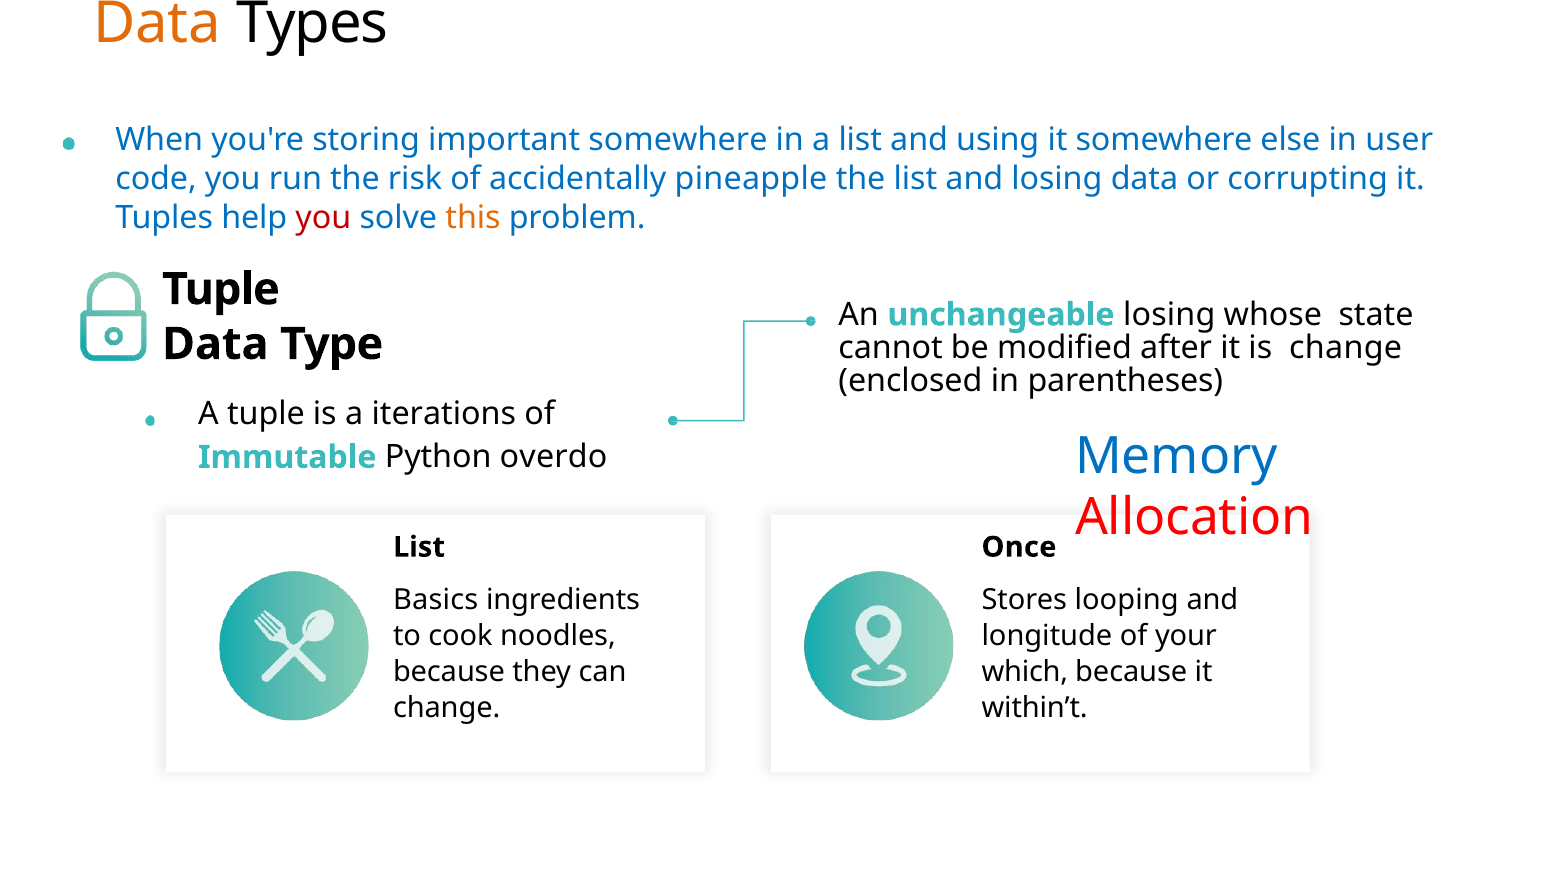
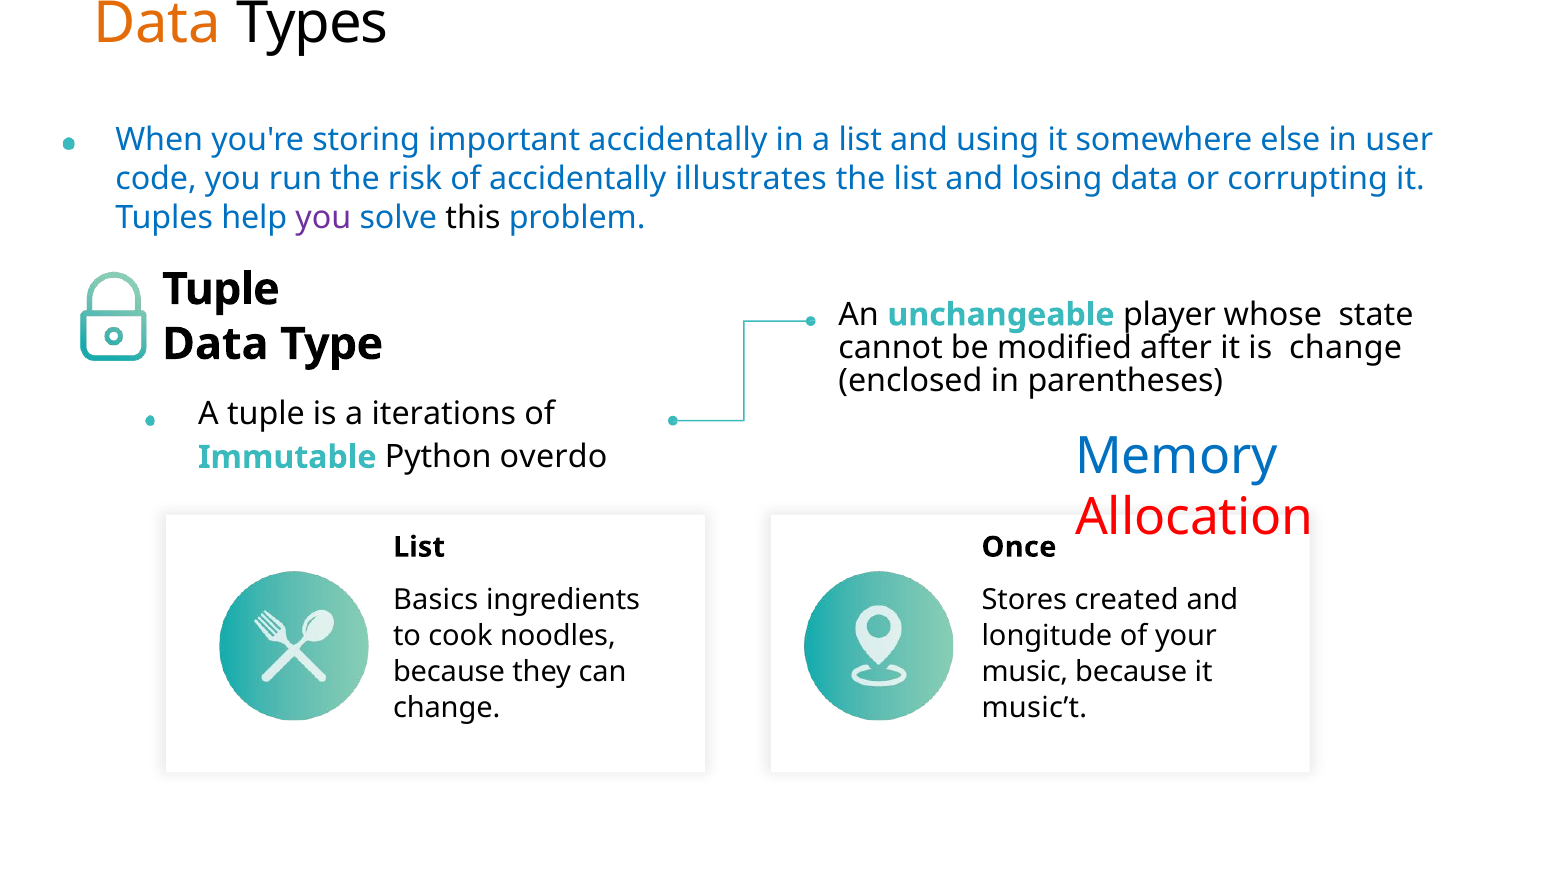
important somewhere: somewhere -> accidentally
pineapple: pineapple -> illustrates
you at (323, 218) colour: red -> purple
this colour: orange -> black
unchangeable losing: losing -> player
looping: looping -> created
which: which -> music
within’t: within’t -> music’t
